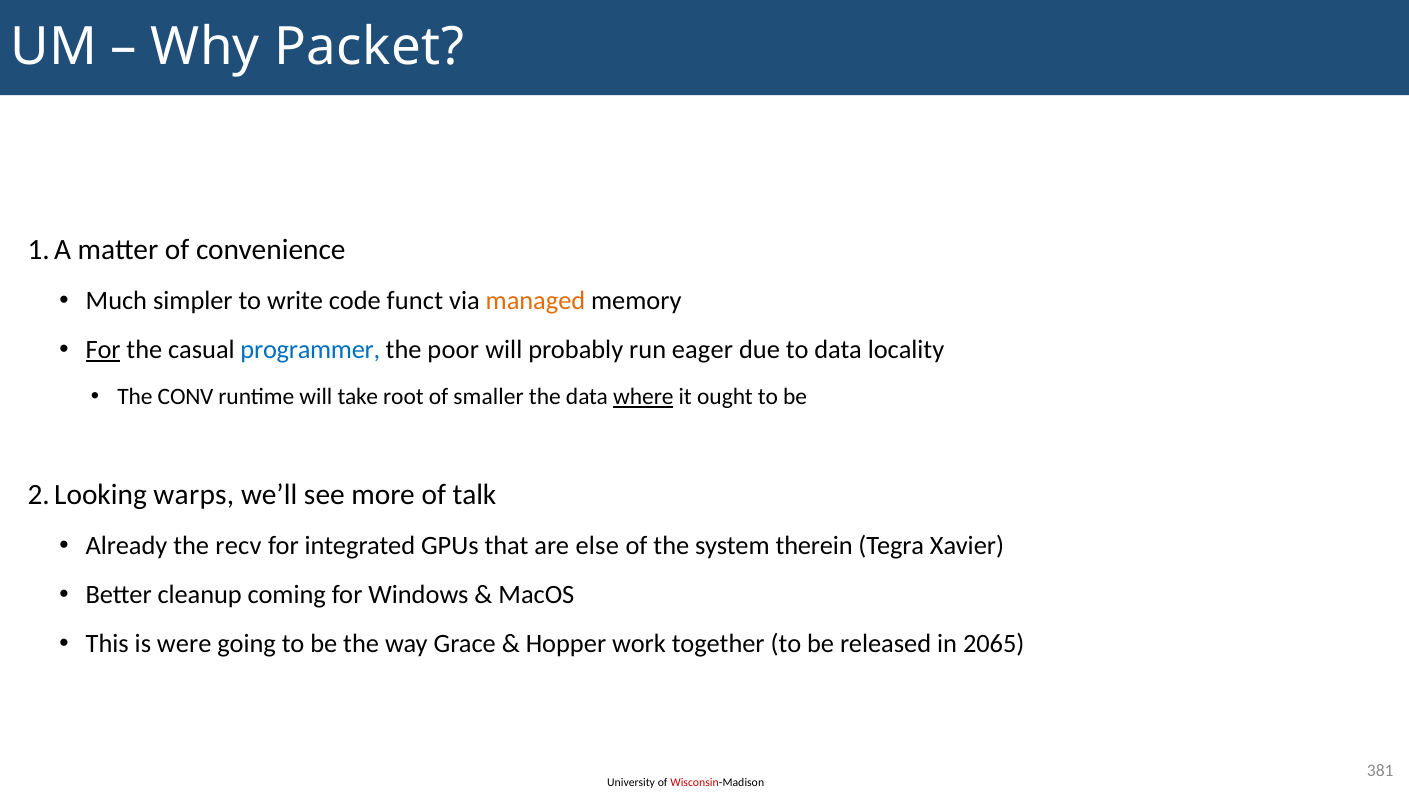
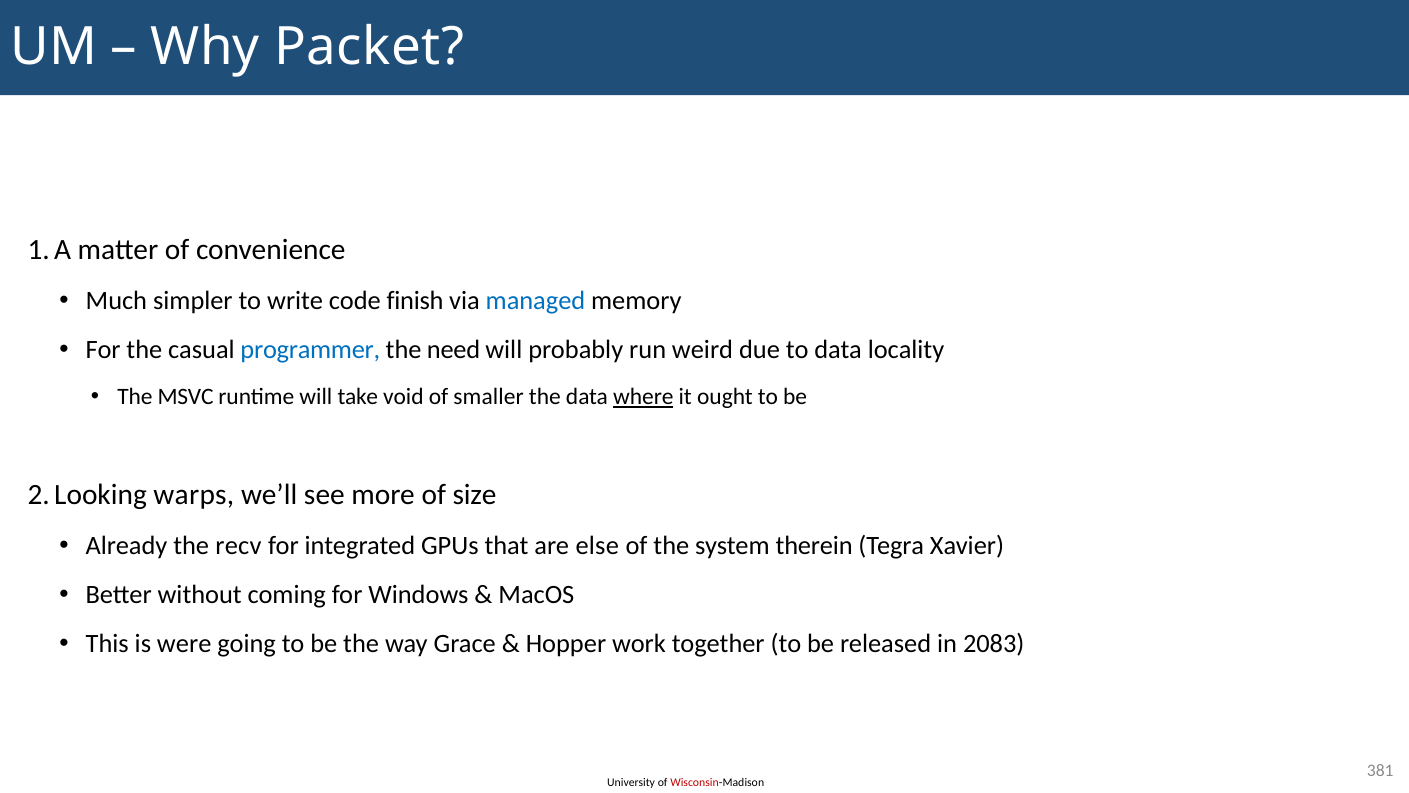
funct: funct -> finish
managed colour: orange -> blue
For at (103, 349) underline: present -> none
poor: poor -> need
eager: eager -> weird
CONV: CONV -> MSVC
root: root -> void
talk: talk -> size
cleanup: cleanup -> without
2065: 2065 -> 2083
